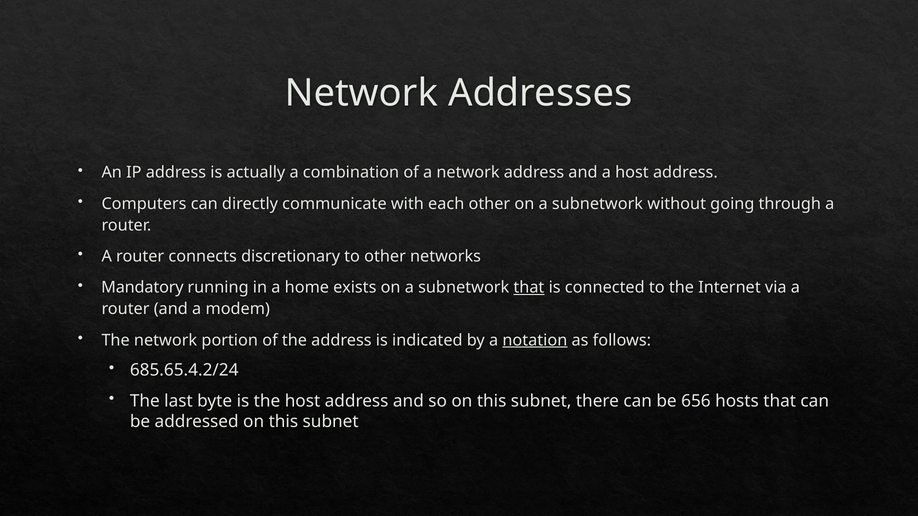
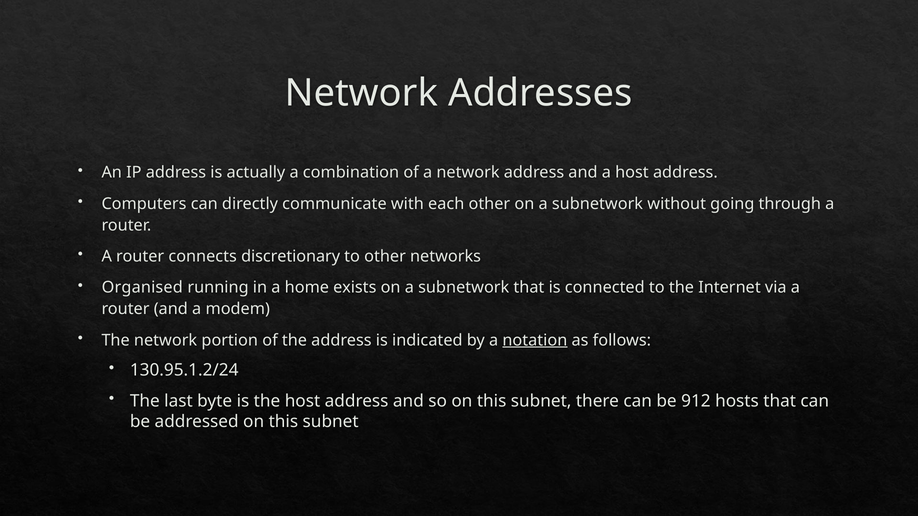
Mandatory: Mandatory -> Organised
that at (529, 288) underline: present -> none
685.65.4.2/24: 685.65.4.2/24 -> 130.95.1.2/24
656: 656 -> 912
